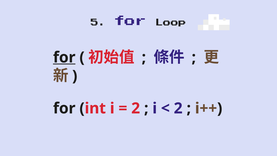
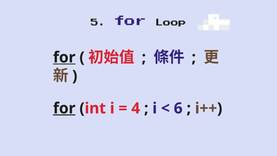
for at (64, 108) underline: none -> present
2 at (136, 108): 2 -> 4
2 at (178, 108): 2 -> 6
